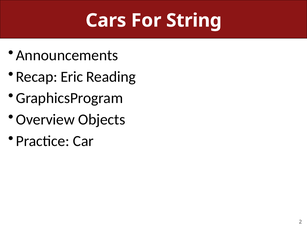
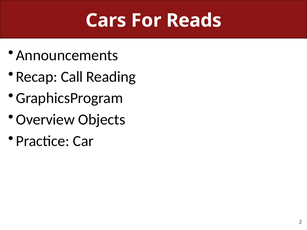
String: String -> Reads
Eric: Eric -> Call
